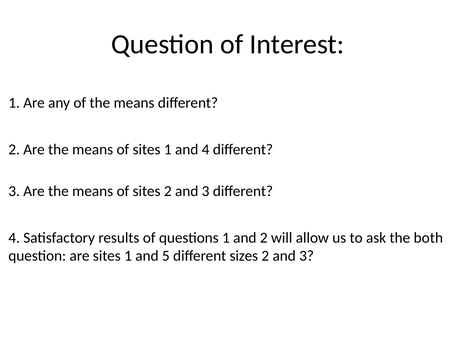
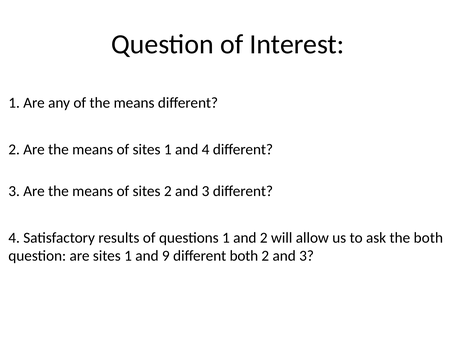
5: 5 -> 9
different sizes: sizes -> both
